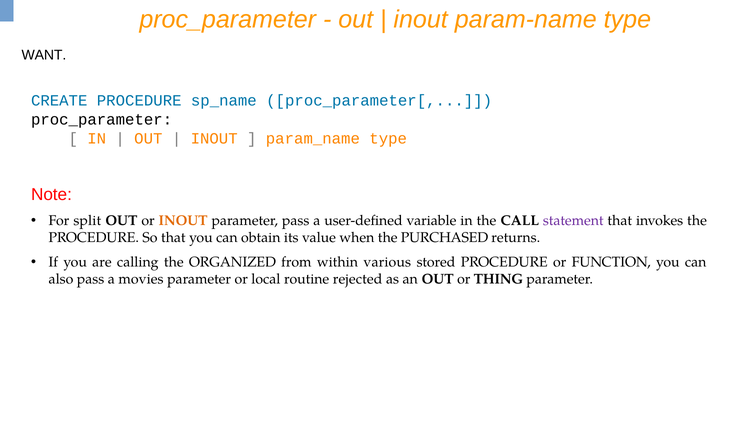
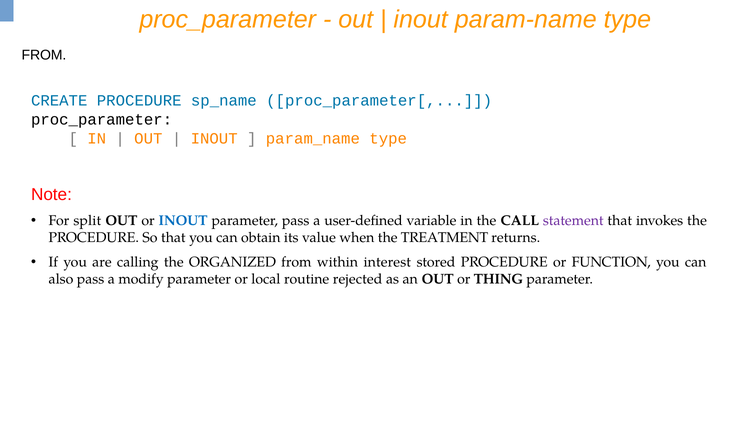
WANT at (44, 55): WANT -> FROM
INOUT at (183, 221) colour: orange -> blue
PURCHASED: PURCHASED -> TREATMENT
various: various -> interest
movies: movies -> modify
